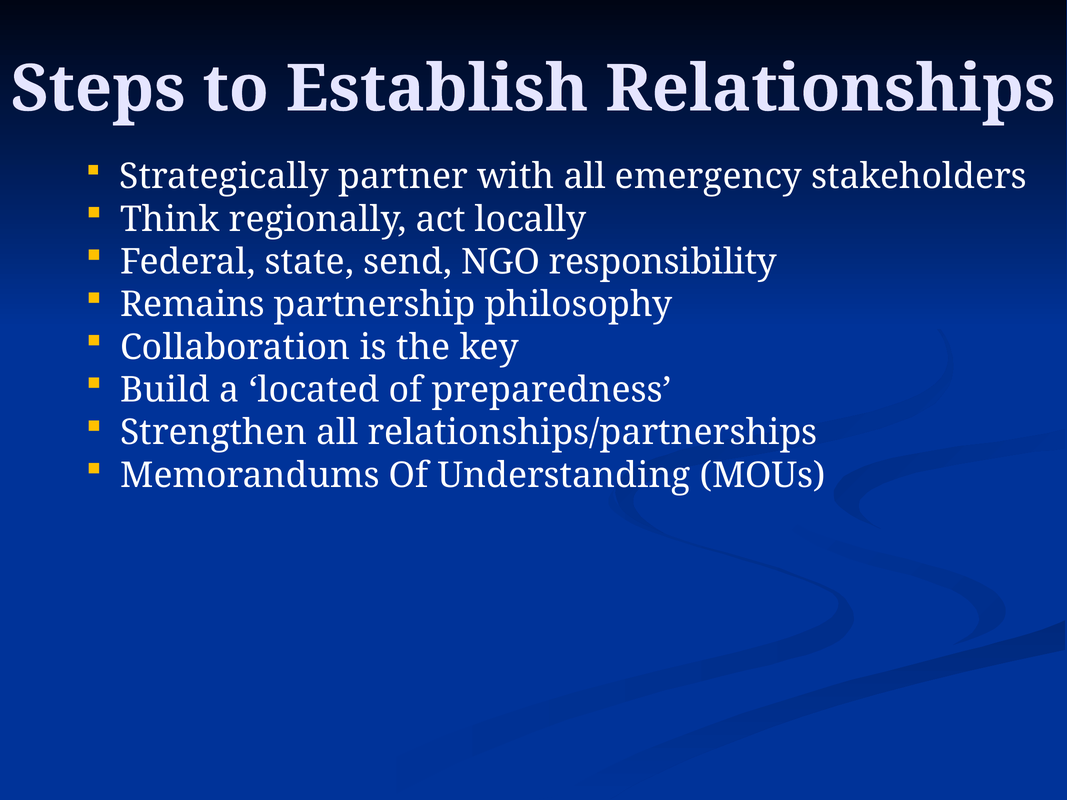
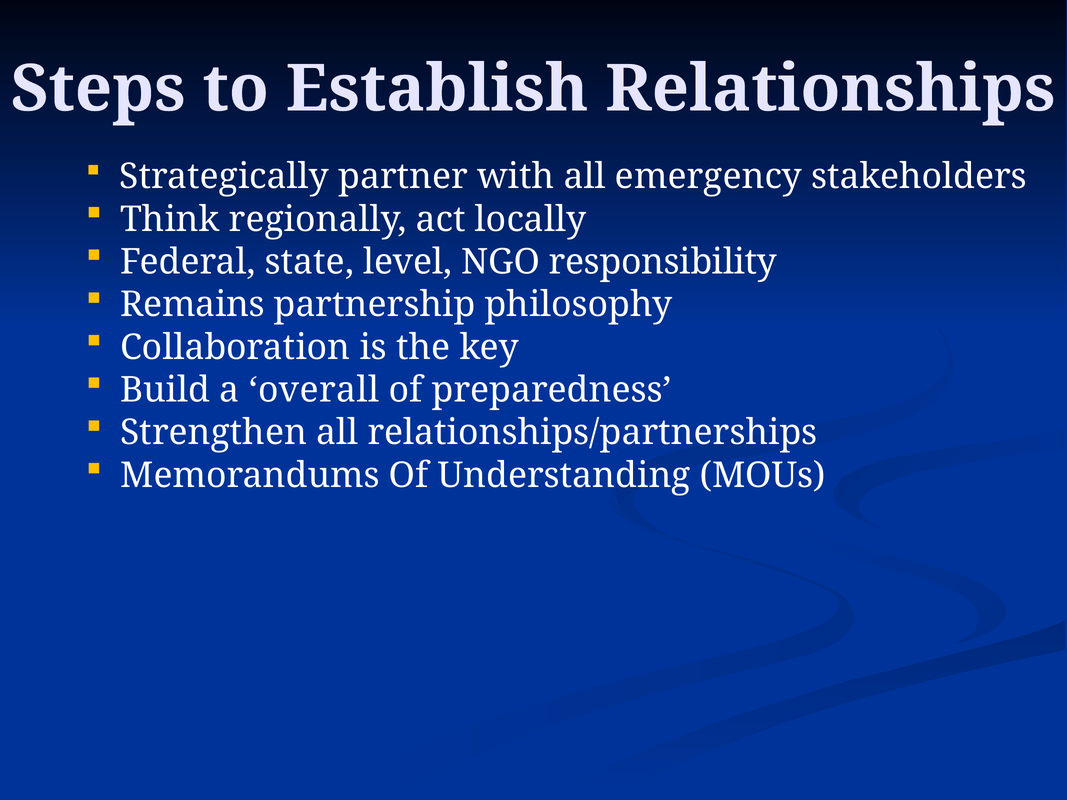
send: send -> level
located: located -> overall
